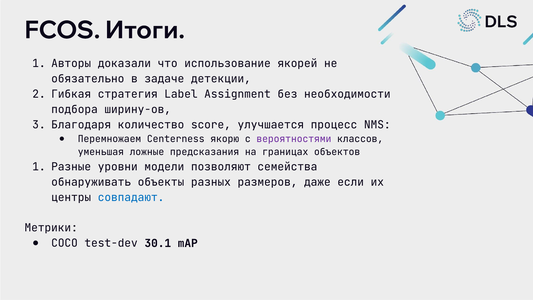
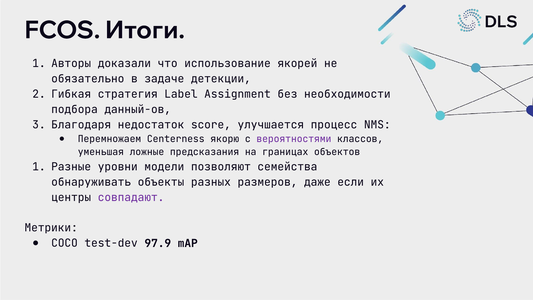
ширину-ов: ширину-ов -> данный-ов
количество: количество -> недостаток
совпадают colour: blue -> purple
30.1: 30.1 -> 97.9
